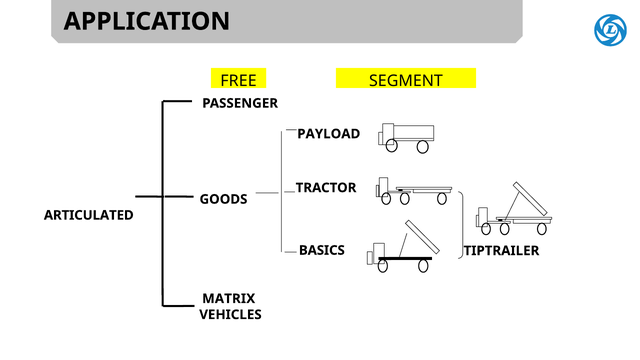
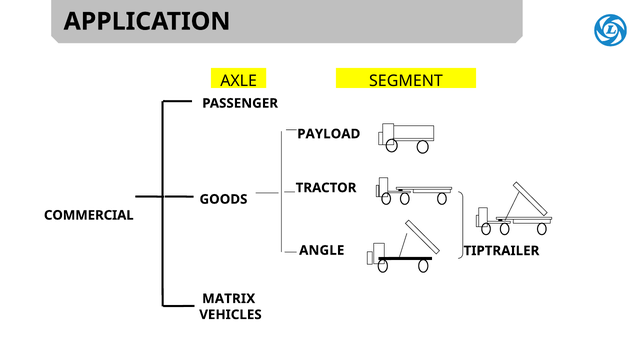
FREE: FREE -> AXLE
ARTICULATED: ARTICULATED -> COMMERCIAL
BASICS: BASICS -> ANGLE
